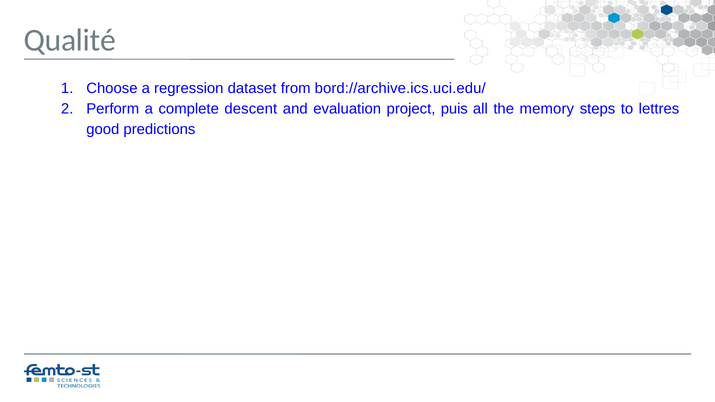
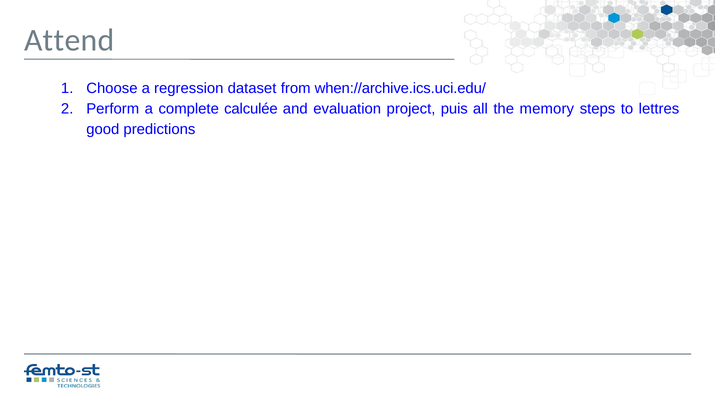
Qualité: Qualité -> Attend
bord://archive.ics.uci.edu/: bord://archive.ics.uci.edu/ -> when://archive.ics.uci.edu/
descent: descent -> calculée
